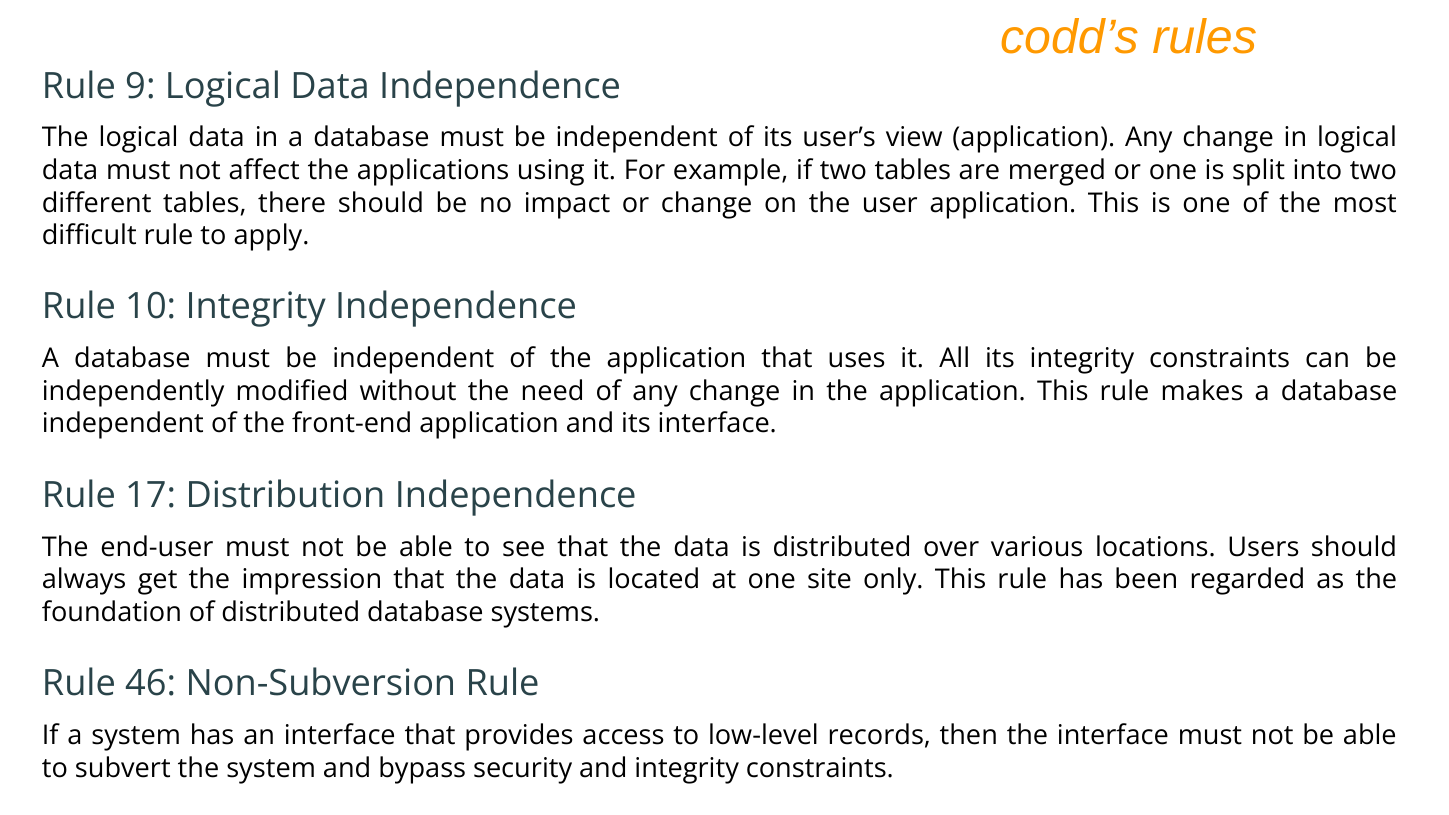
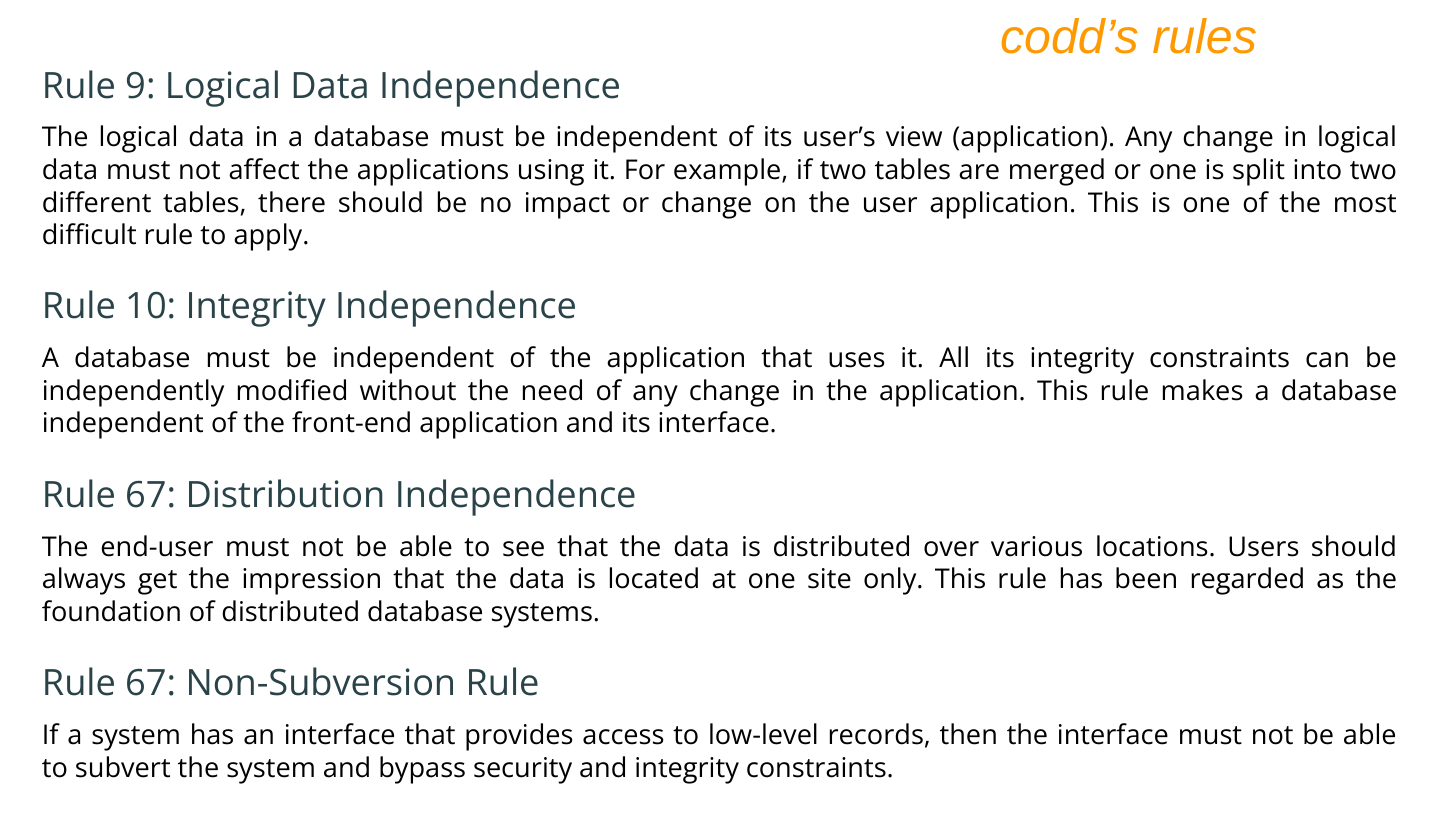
17 at (151, 495): 17 -> 67
46 at (151, 684): 46 -> 67
